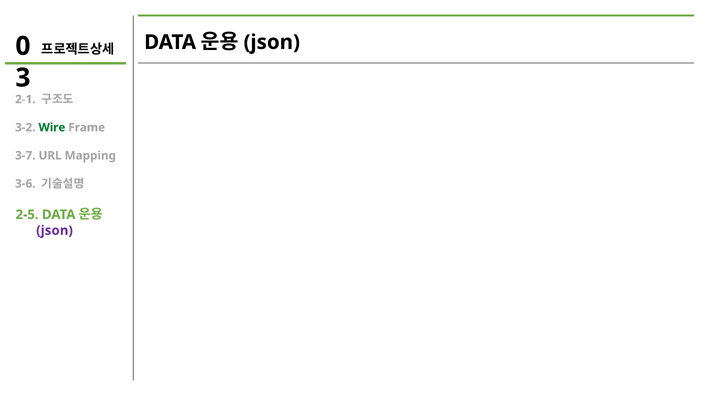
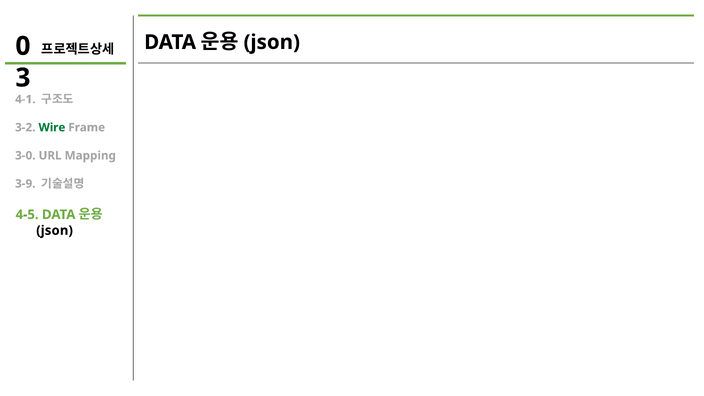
2-1: 2-1 -> 4-1
3-7: 3-7 -> 3-0
3-6: 3-6 -> 3-9
2-5: 2-5 -> 4-5
json at (55, 230) colour: purple -> black
